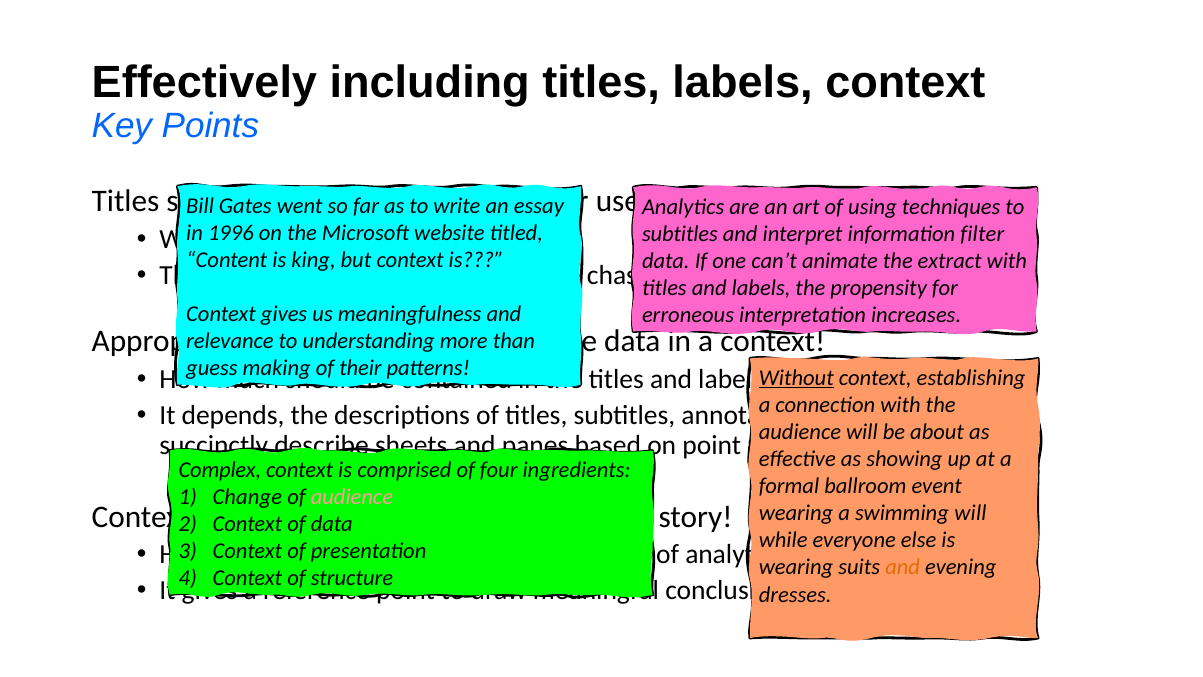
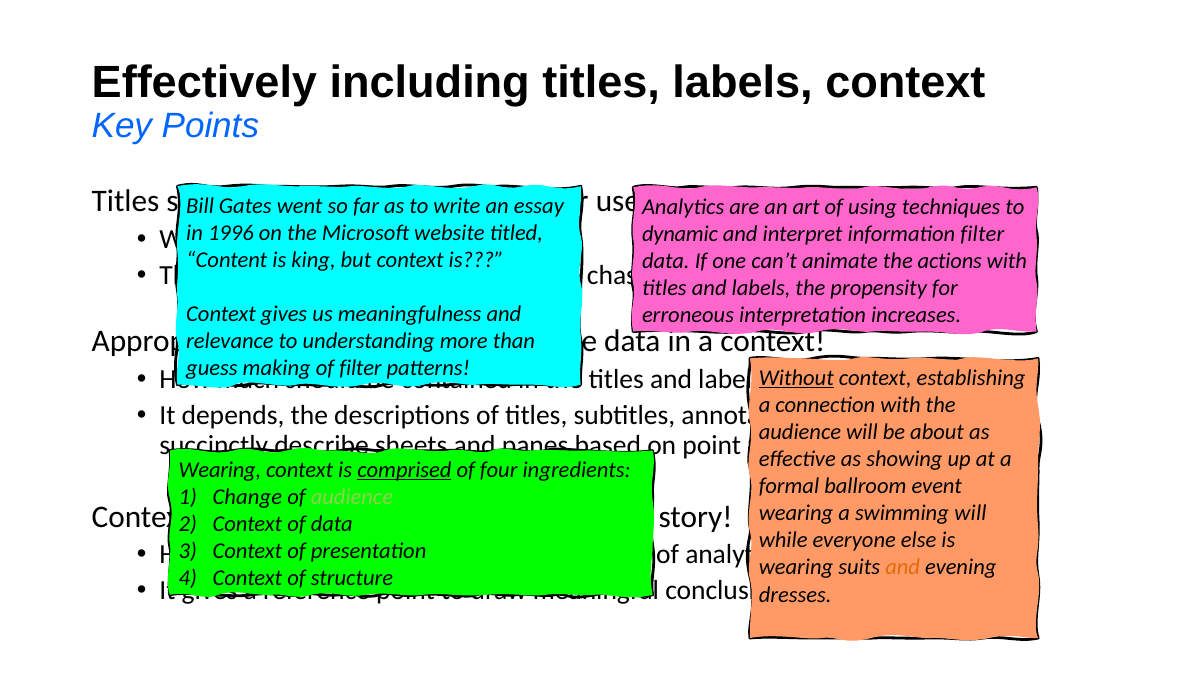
subtitles at (680, 234): subtitles -> dynamic
extract: extract -> actions
their at (360, 368): their -> filter
Complex at (220, 470): Complex -> Wearing
comprised underline: none -> present
audience at (352, 497) colour: pink -> light green
